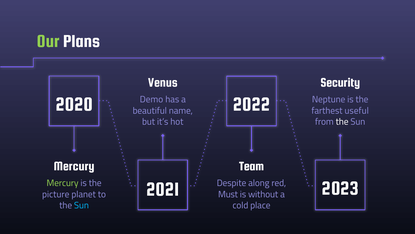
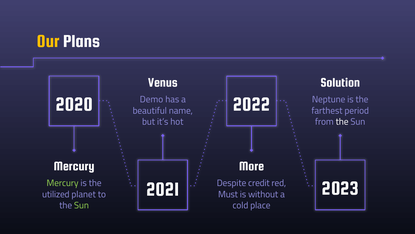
Our colour: light green -> yellow
Security: Security -> Solution
useful: useful -> period
Team: Team -> More
along: along -> credit
picture: picture -> utilized
Sun at (81, 205) colour: light blue -> light green
